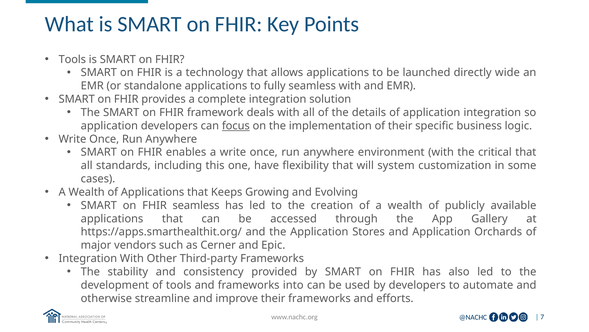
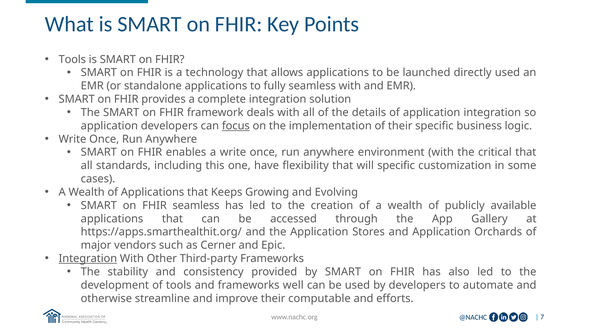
directly wide: wide -> used
will system: system -> specific
Integration at (88, 258) underline: none -> present
into: into -> well
their frameworks: frameworks -> computable
